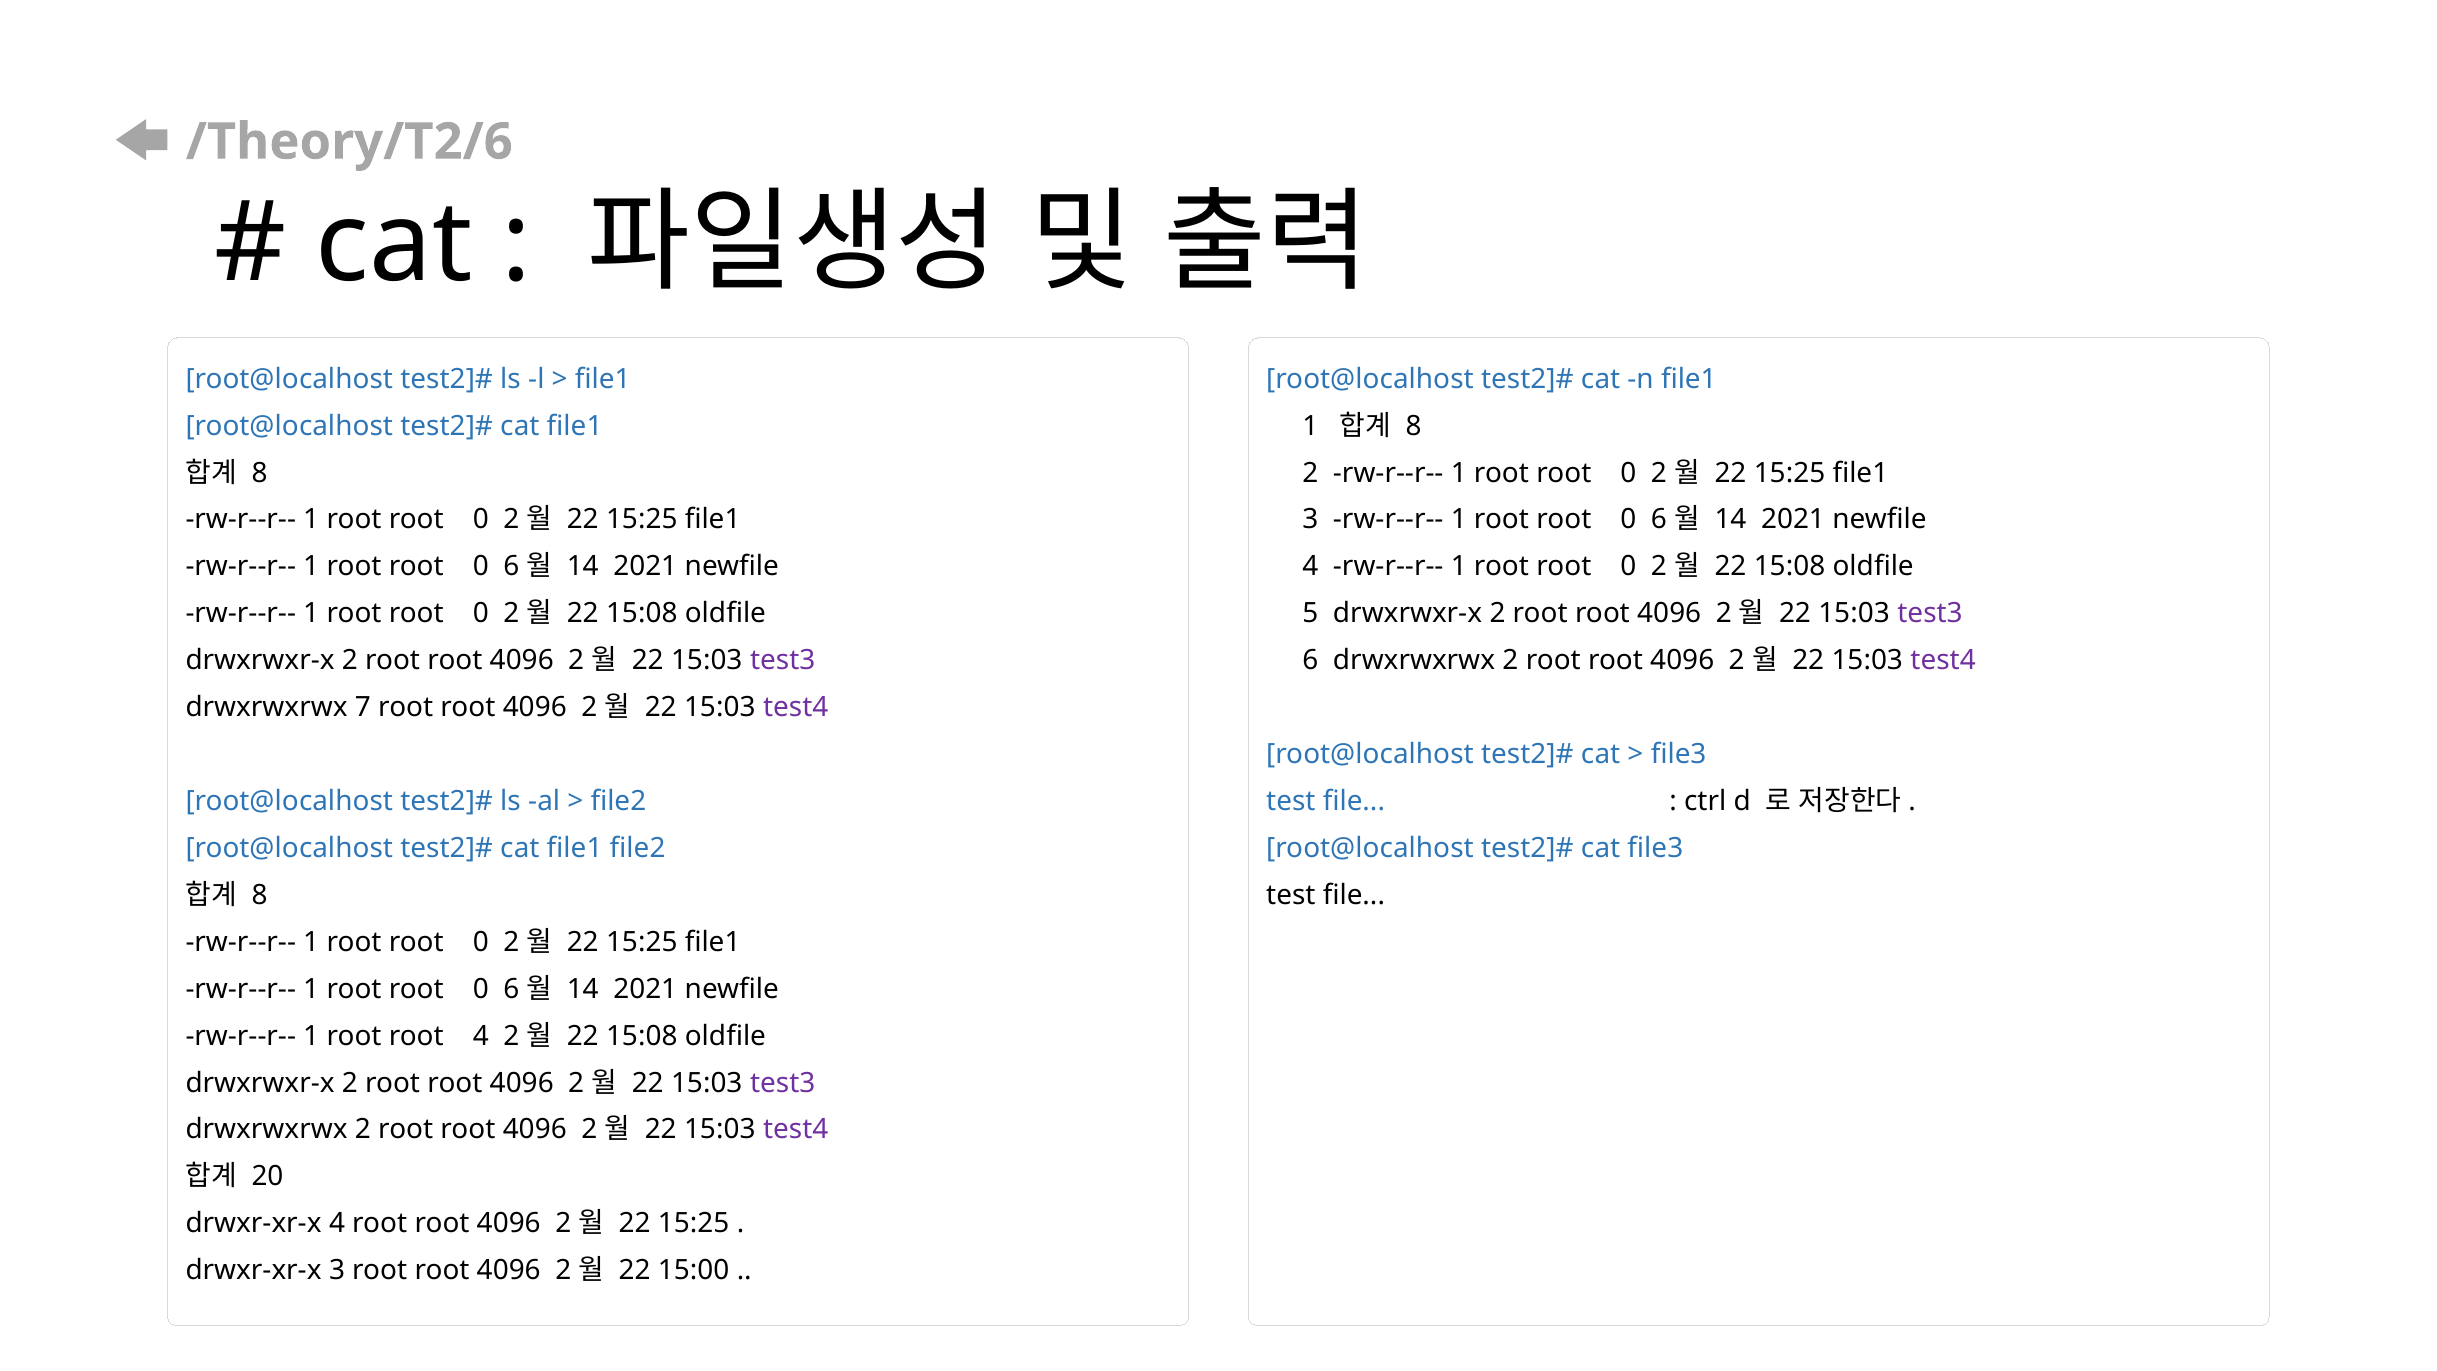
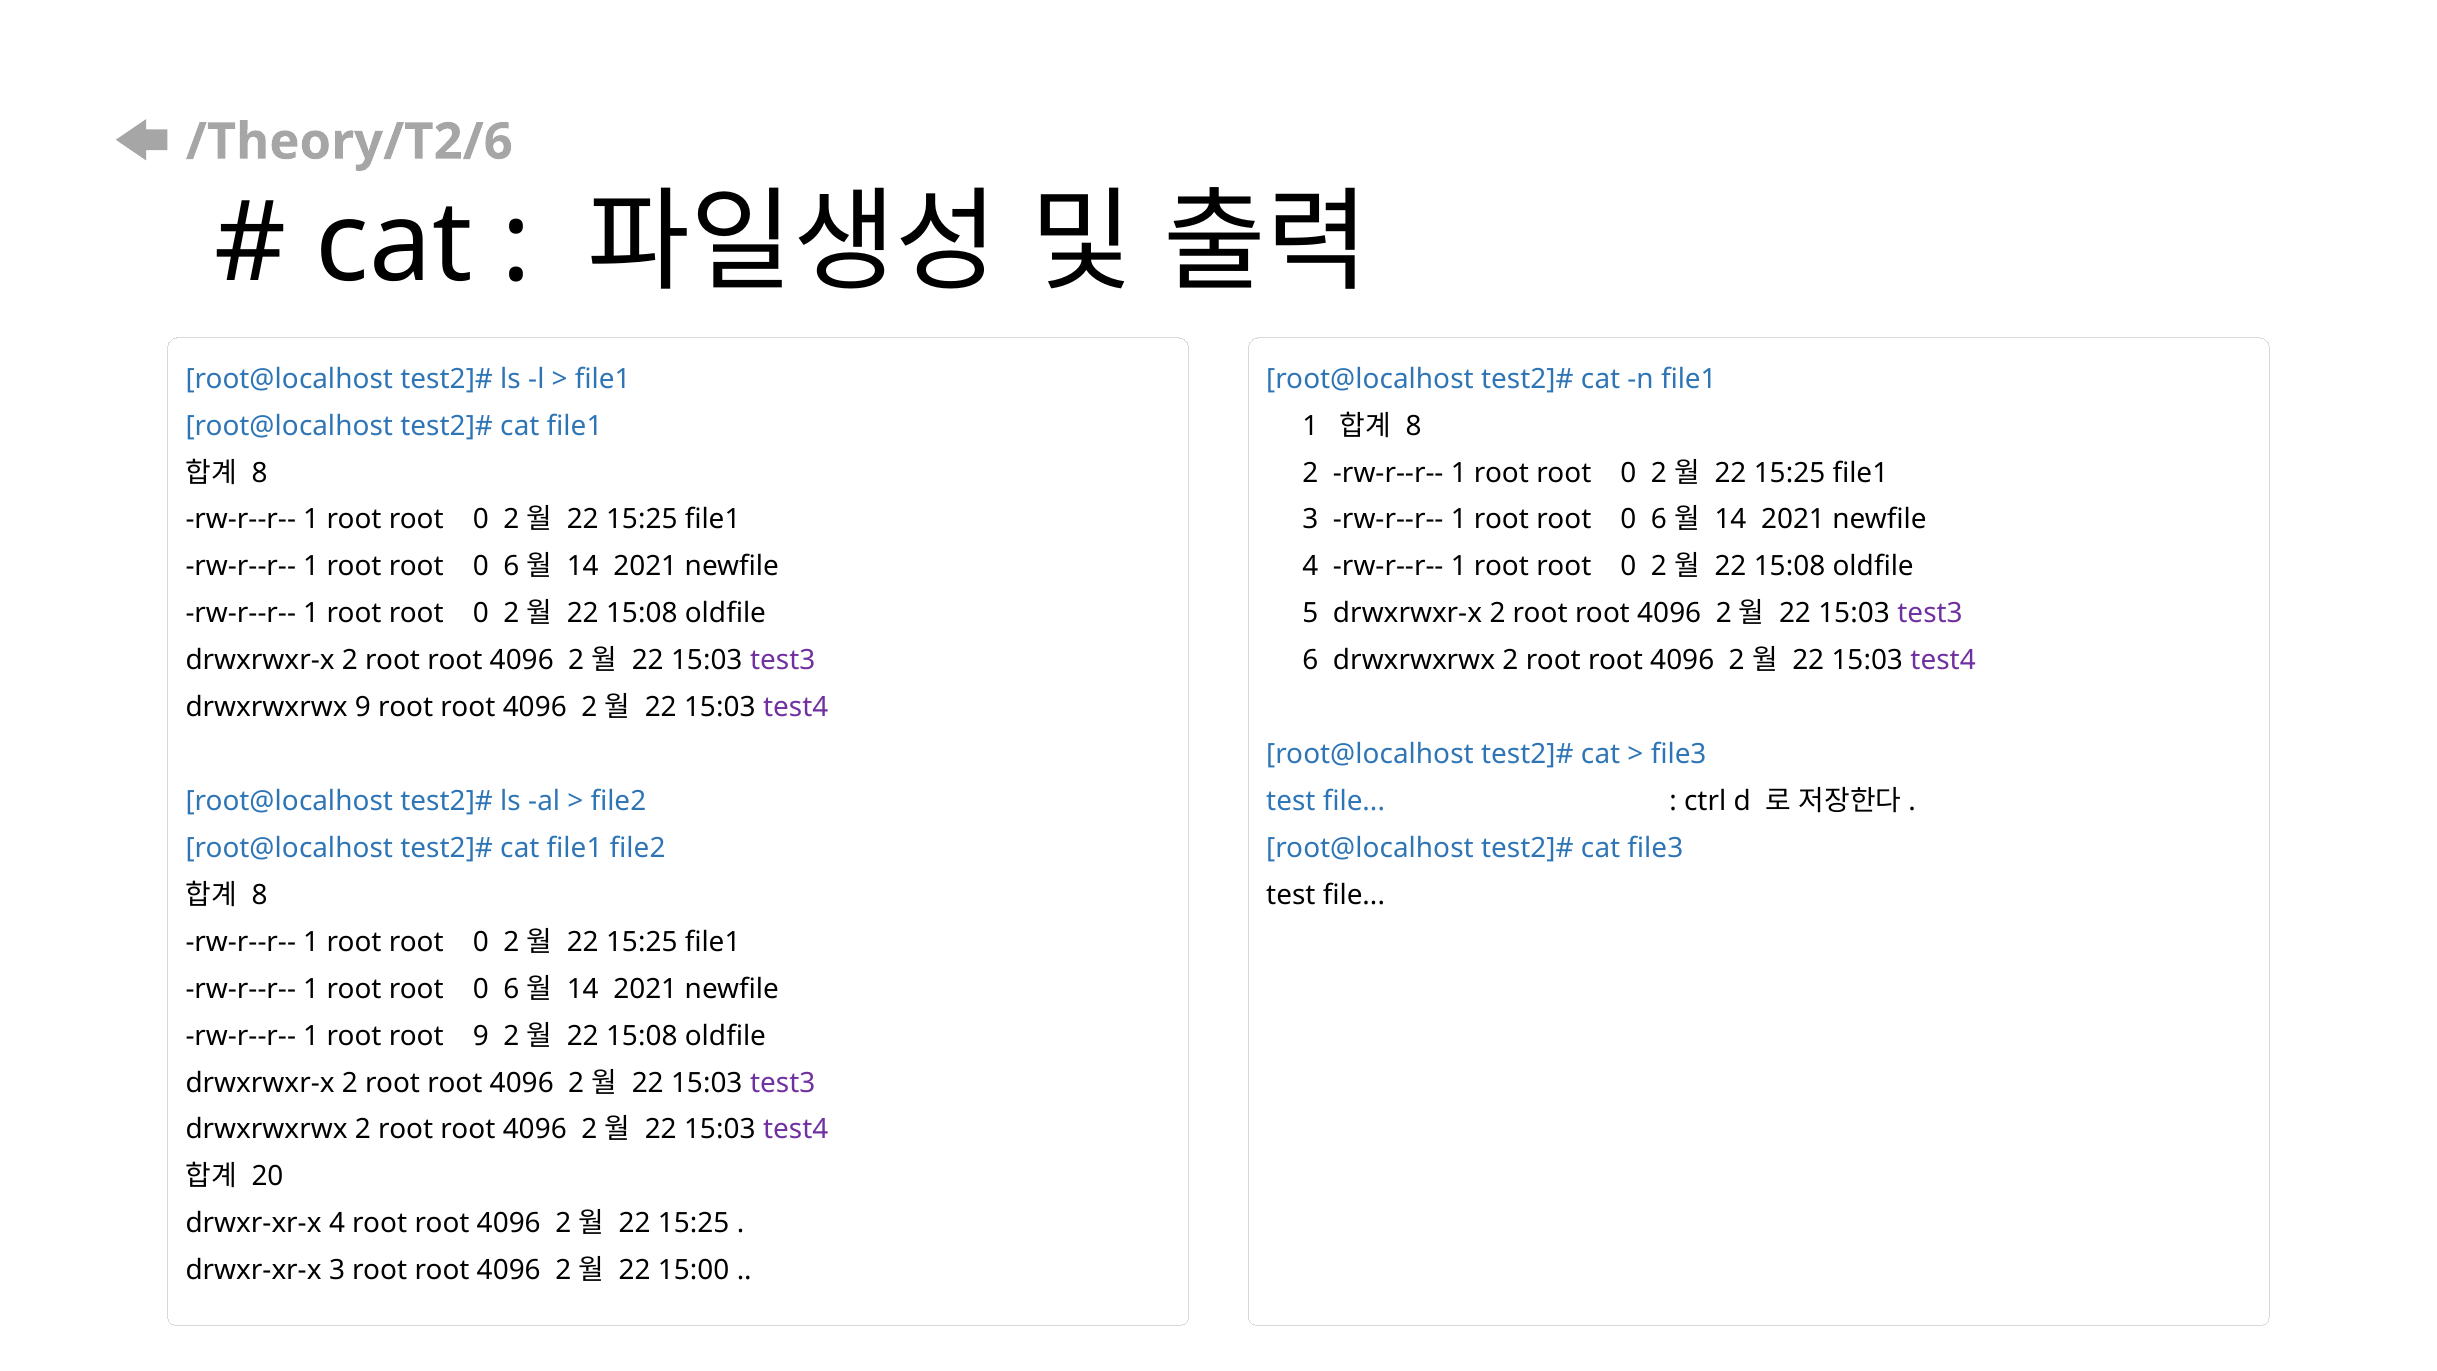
drwxrwxrwx 7: 7 -> 9
root 4: 4 -> 9
